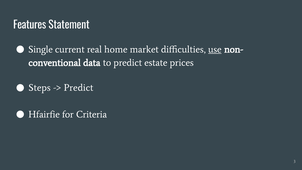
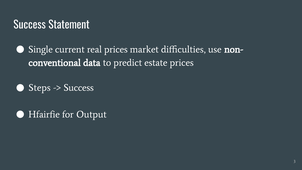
Features at (30, 25): Features -> Success
real home: home -> prices
use underline: present -> none
Predict at (79, 88): Predict -> Success
Criteria: Criteria -> Output
